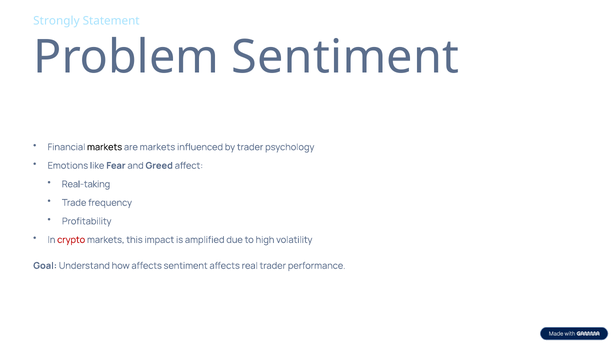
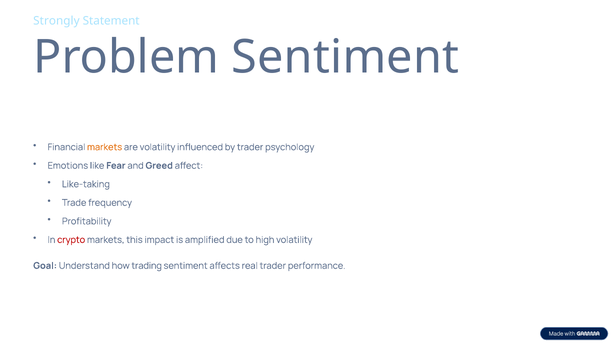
markets at (105, 147) colour: black -> orange
are markets: markets -> volatility
Real-taking: Real-taking -> Like-taking
how affects: affects -> trading
